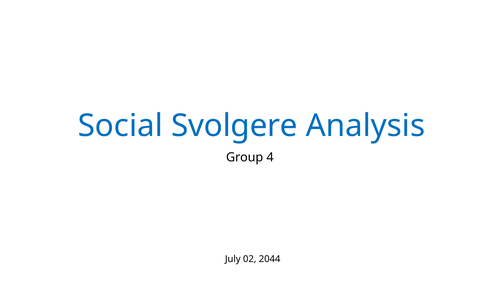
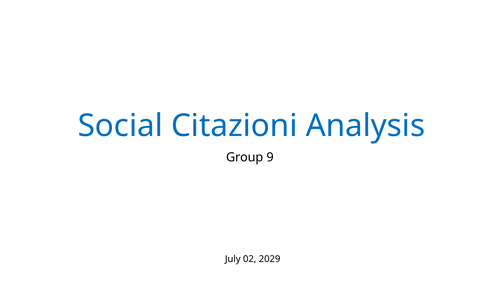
Svolgere: Svolgere -> Citazioni
4: 4 -> 9
2044: 2044 -> 2029
